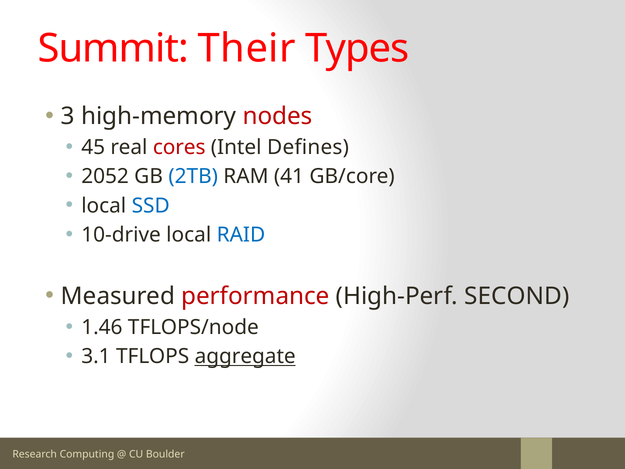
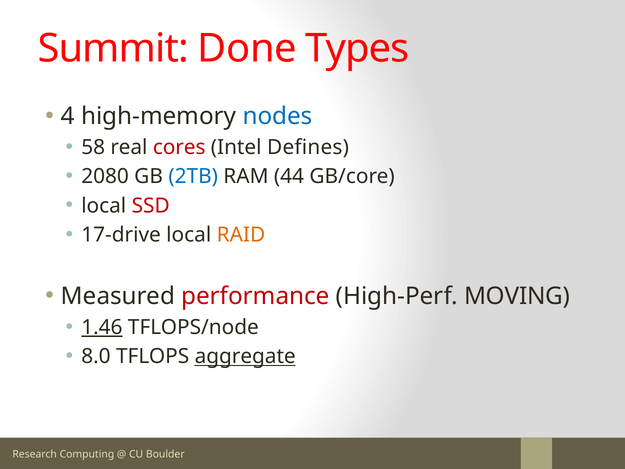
Their: Their -> Done
3: 3 -> 4
nodes colour: red -> blue
45: 45 -> 58
2052: 2052 -> 2080
41: 41 -> 44
SSD colour: blue -> red
10-drive: 10-drive -> 17-drive
RAID colour: blue -> orange
SECOND: SECOND -> MOVING
1.46 underline: none -> present
3.1: 3.1 -> 8.0
